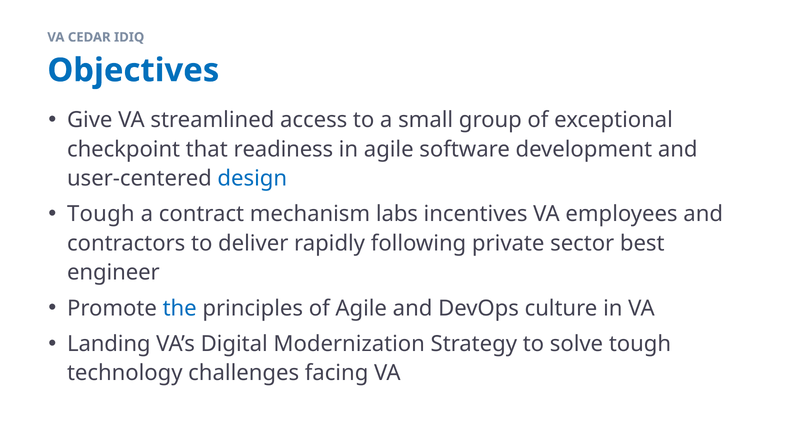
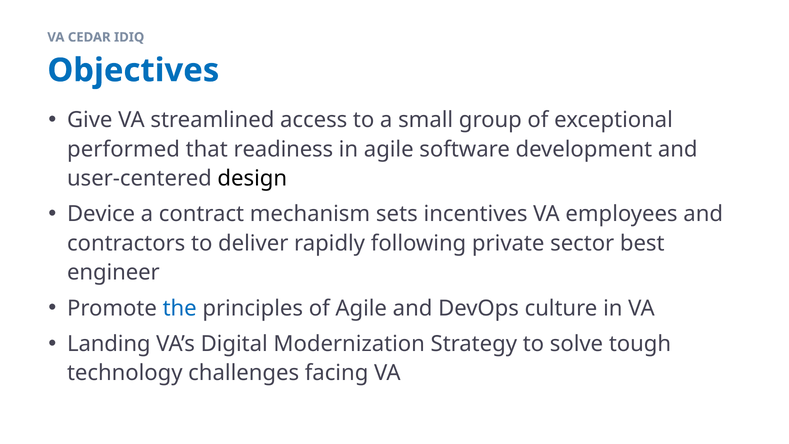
checkpoint: checkpoint -> performed
design colour: blue -> black
Tough at (101, 214): Tough -> Device
labs: labs -> sets
